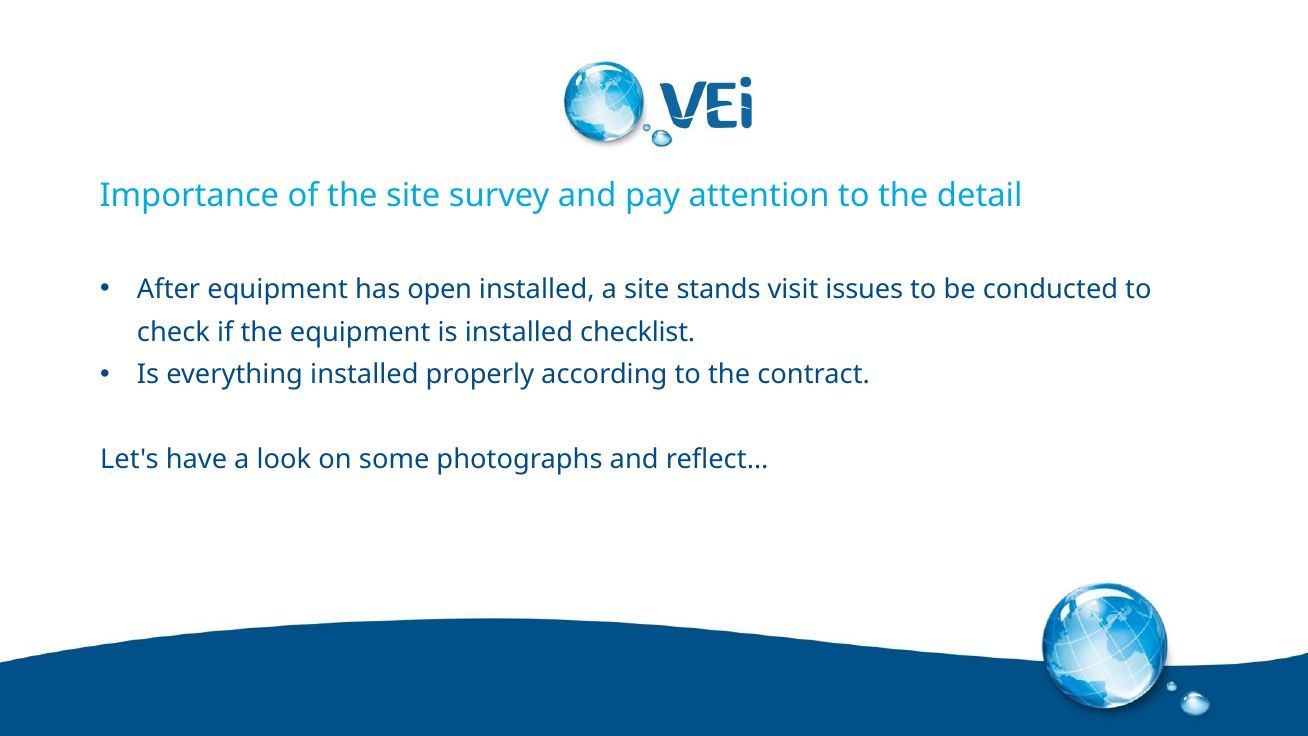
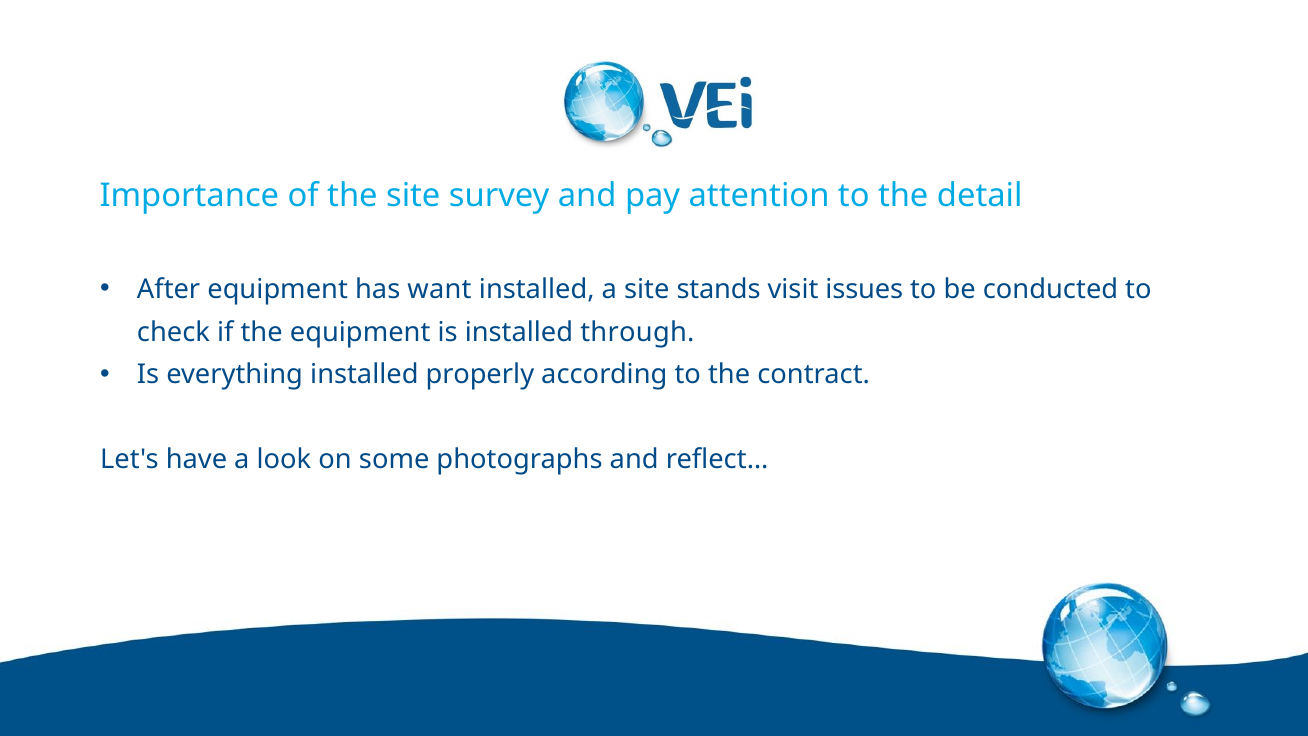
open: open -> want
checklist: checklist -> through
